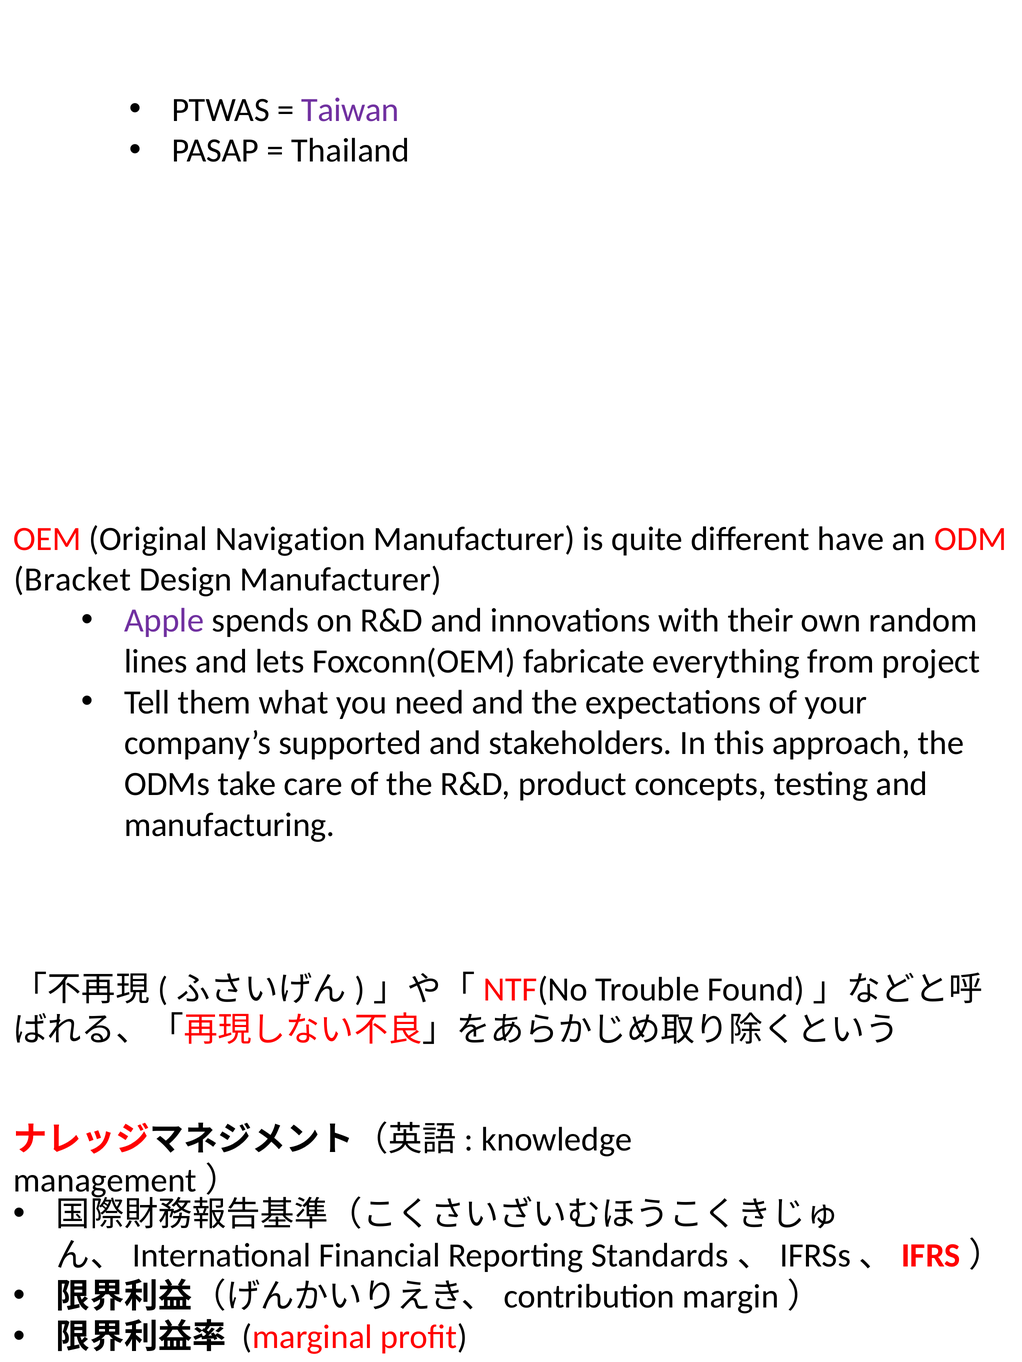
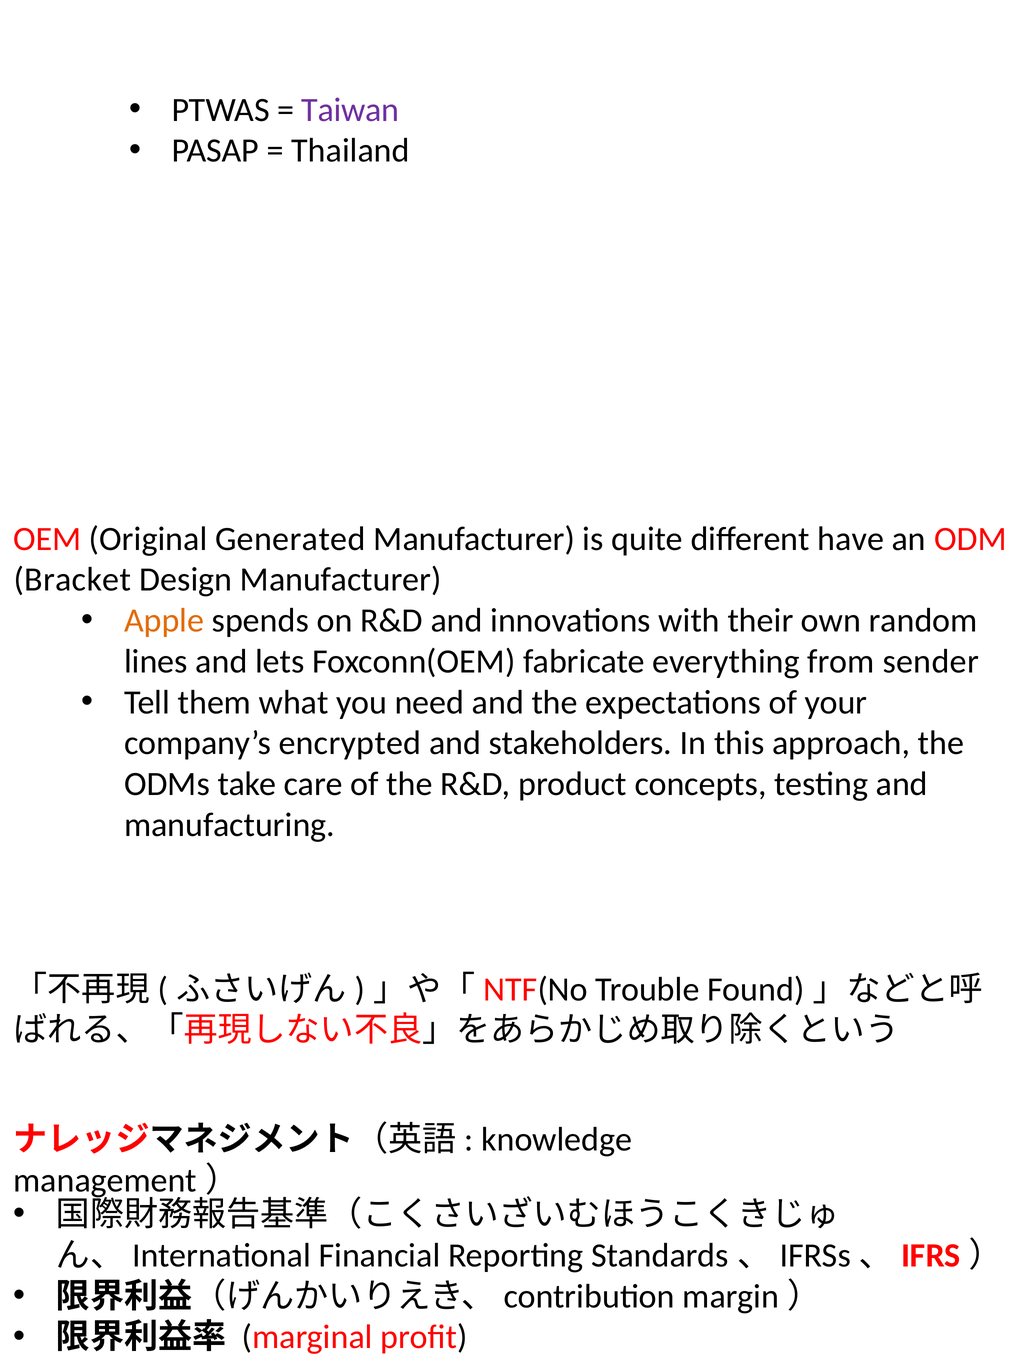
Navigation: Navigation -> Generated
Apple colour: purple -> orange
project: project -> sender
supported: supported -> encrypted
